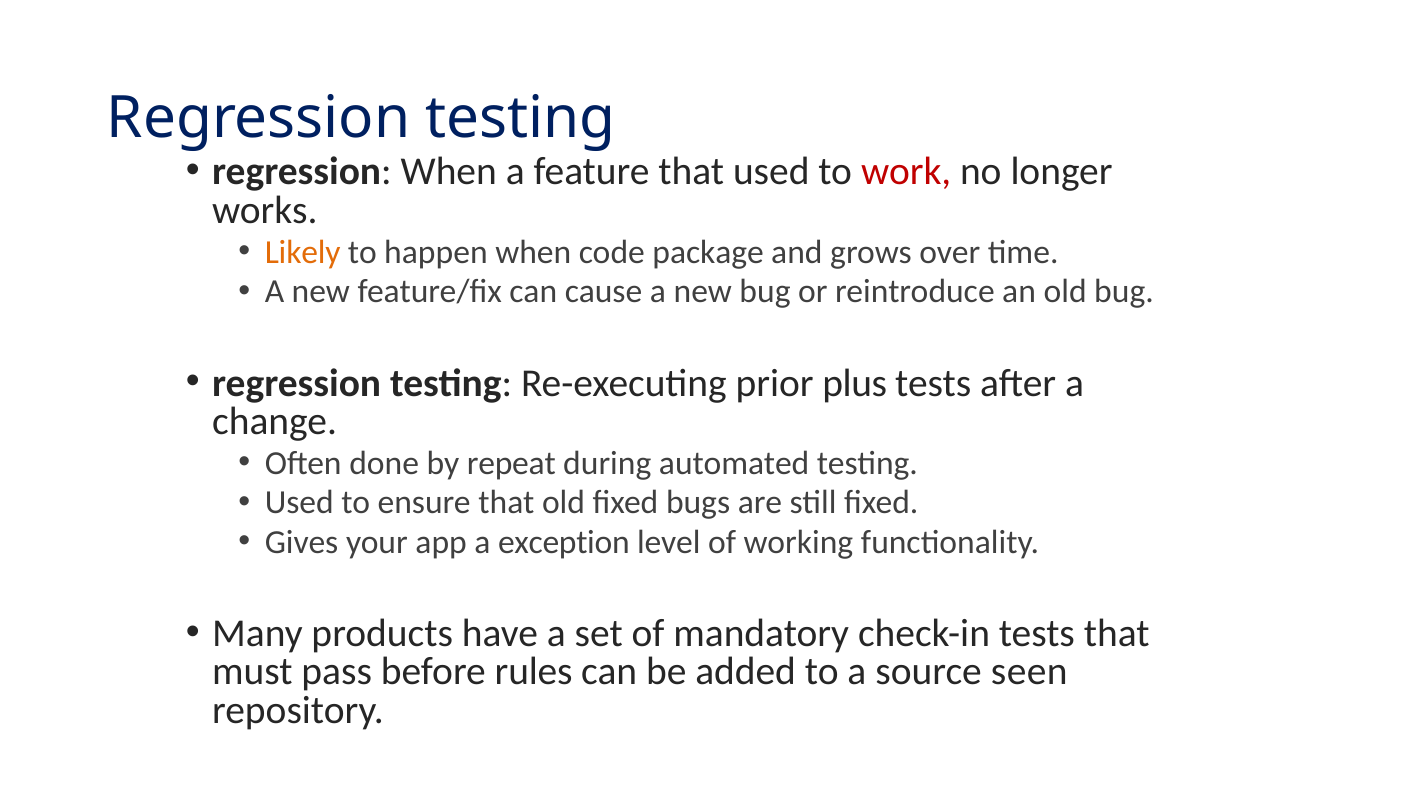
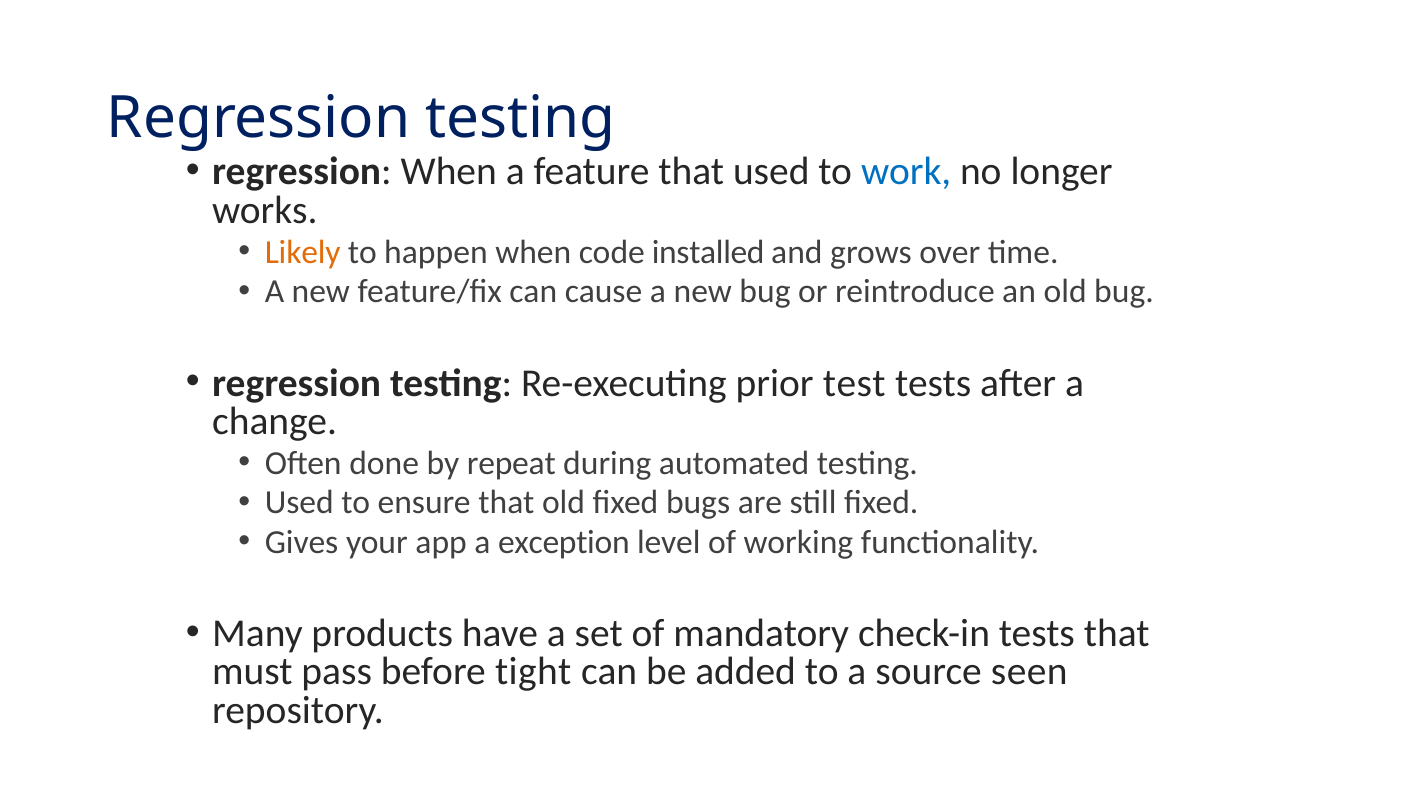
work colour: red -> blue
package: package -> installed
plus: plus -> test
rules: rules -> tight
